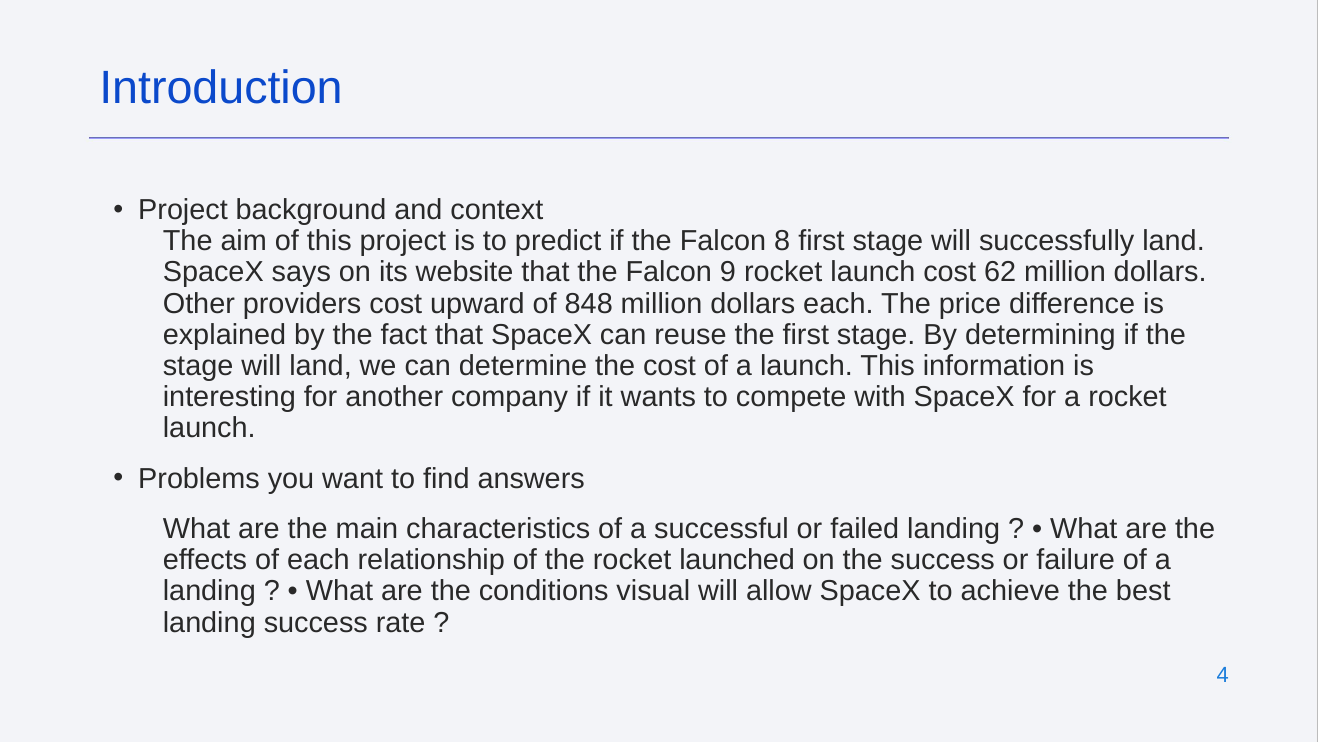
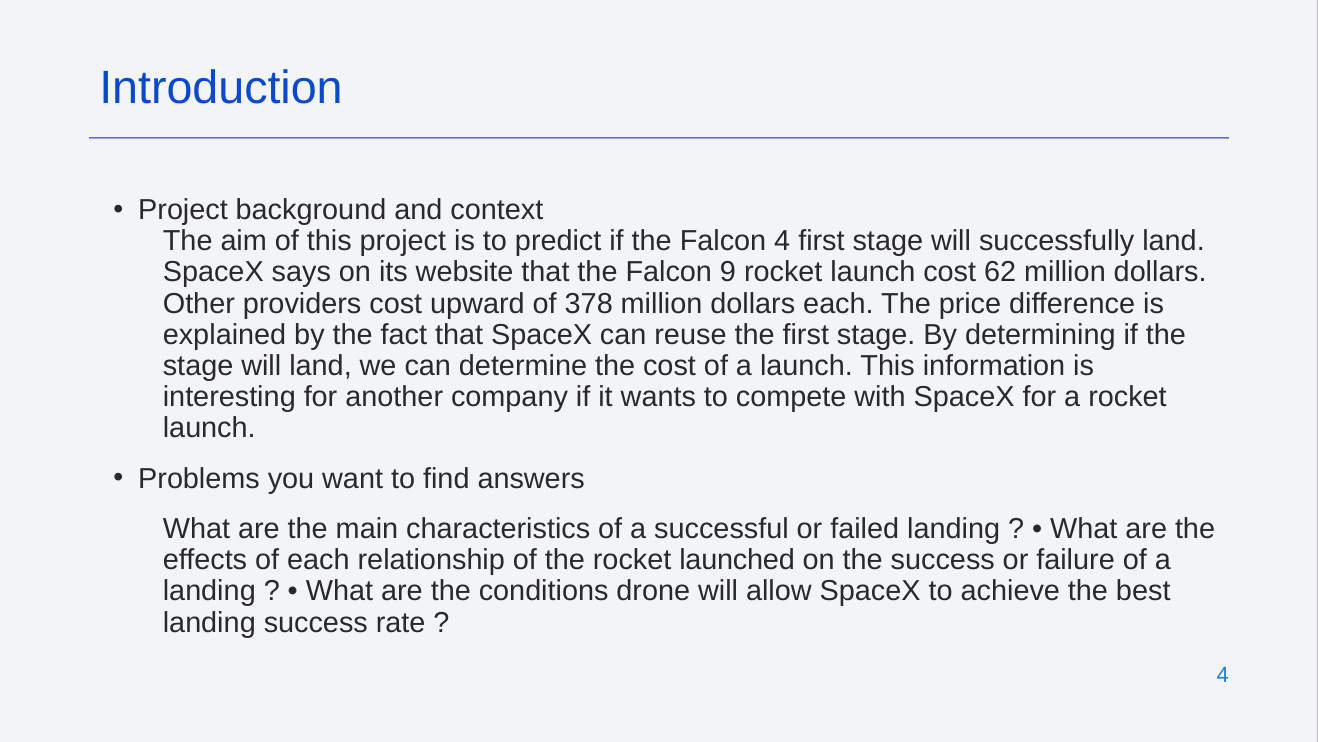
Falcon 8: 8 -> 4
848: 848 -> 378
visual: visual -> drone
